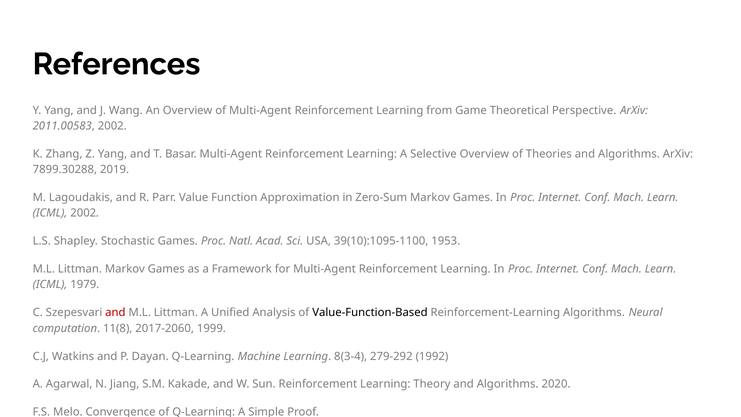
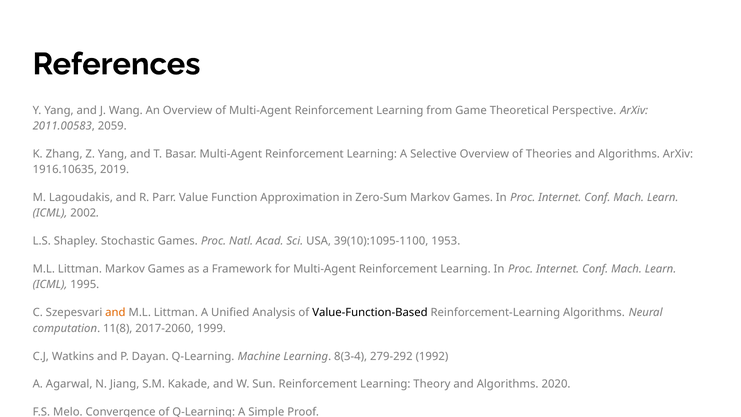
2011.00583 2002: 2002 -> 2059
7899.30288: 7899.30288 -> 1916.10635
1979: 1979 -> 1995
and at (115, 313) colour: red -> orange
